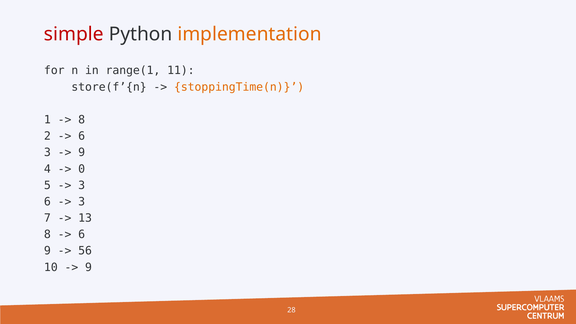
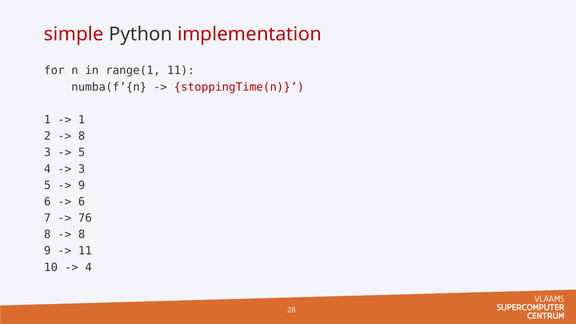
implementation colour: orange -> red
store(f’{n: store(f’{n -> numba(f’{n
stoppingTime(n colour: orange -> red
8 at (82, 120): 8 -> 1
6 at (82, 136): 6 -> 8
9 at (82, 153): 9 -> 5
0 at (82, 169): 0 -> 3
3 at (82, 185): 3 -> 9
3 at (82, 202): 3 -> 6
13: 13 -> 76
6 at (82, 235): 6 -> 8
56 at (85, 251): 56 -> 11
9 at (88, 267): 9 -> 4
